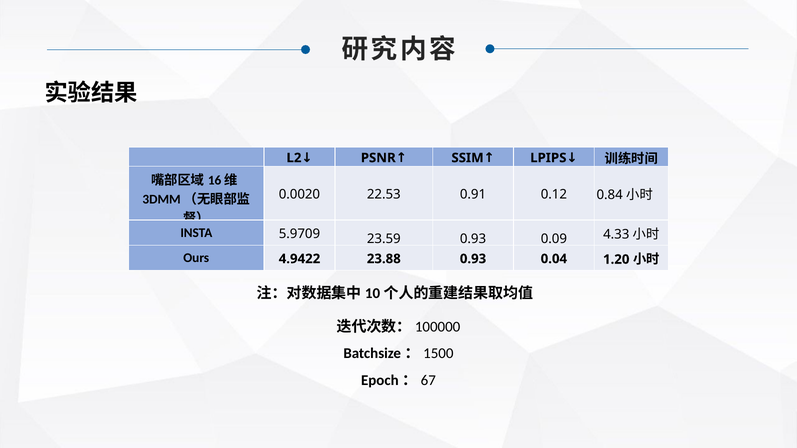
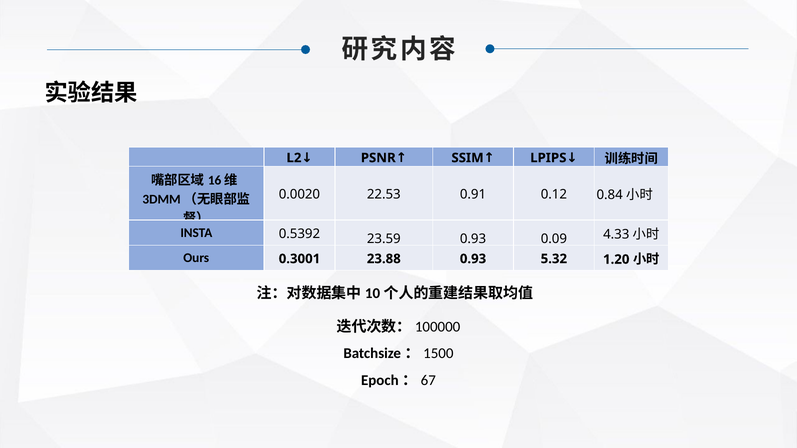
5.9709: 5.9709 -> 0.5392
4.9422: 4.9422 -> 0.3001
0.04: 0.04 -> 5.32
